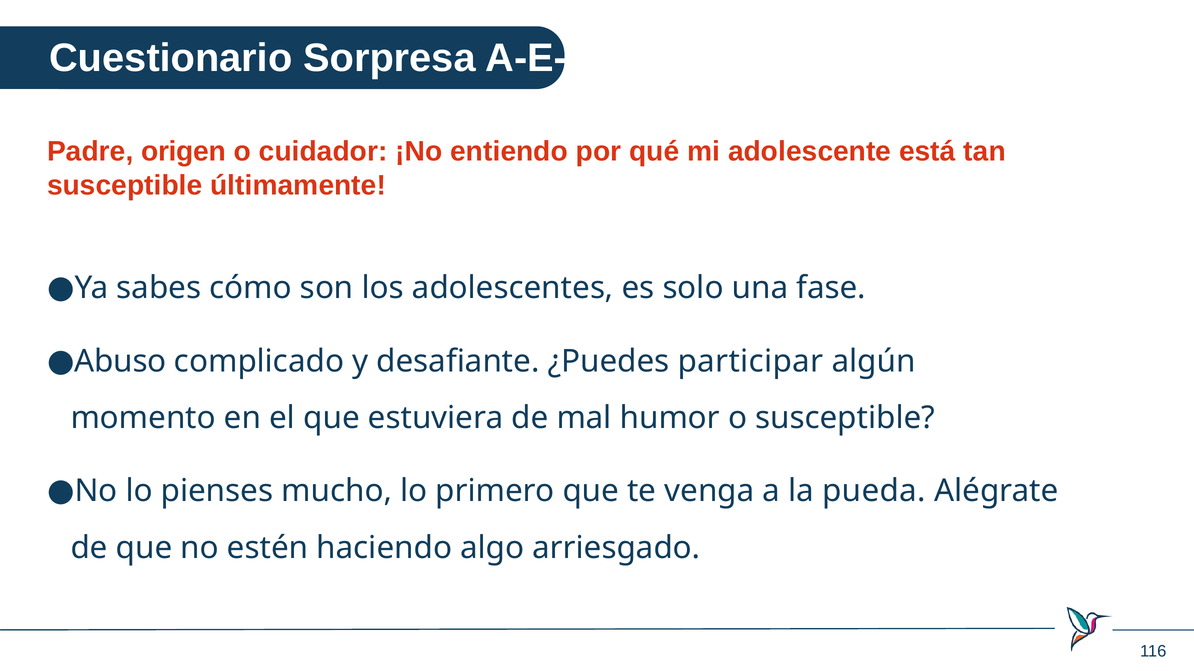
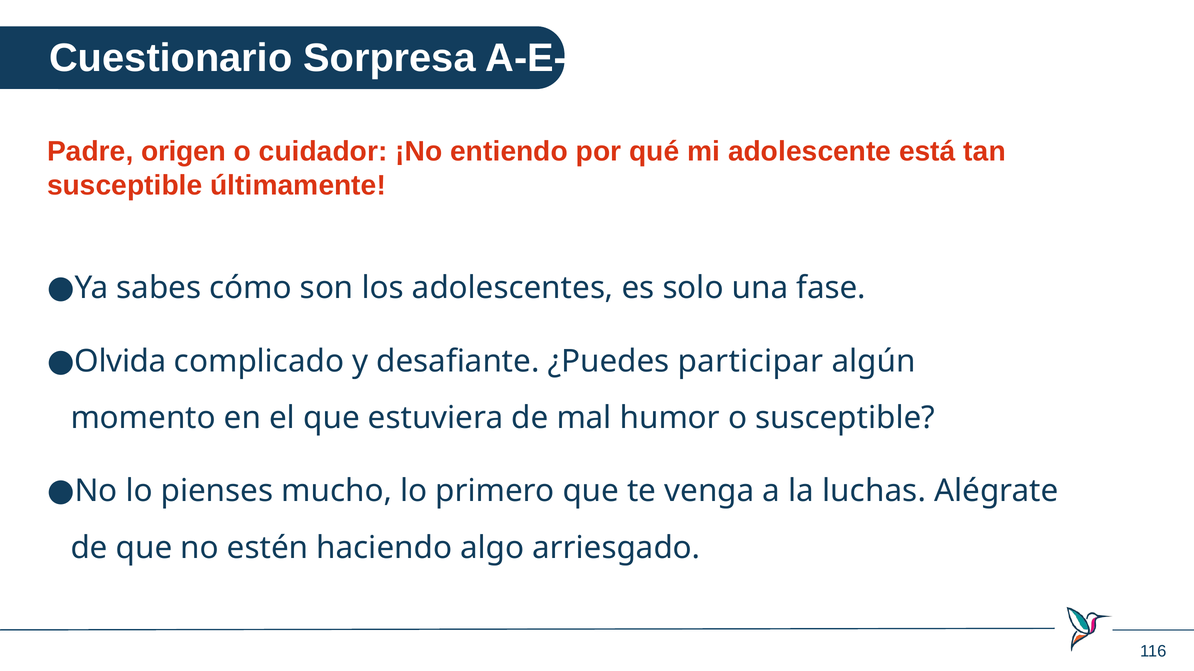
Abuso: Abuso -> Olvida
pueda: pueda -> luchas
